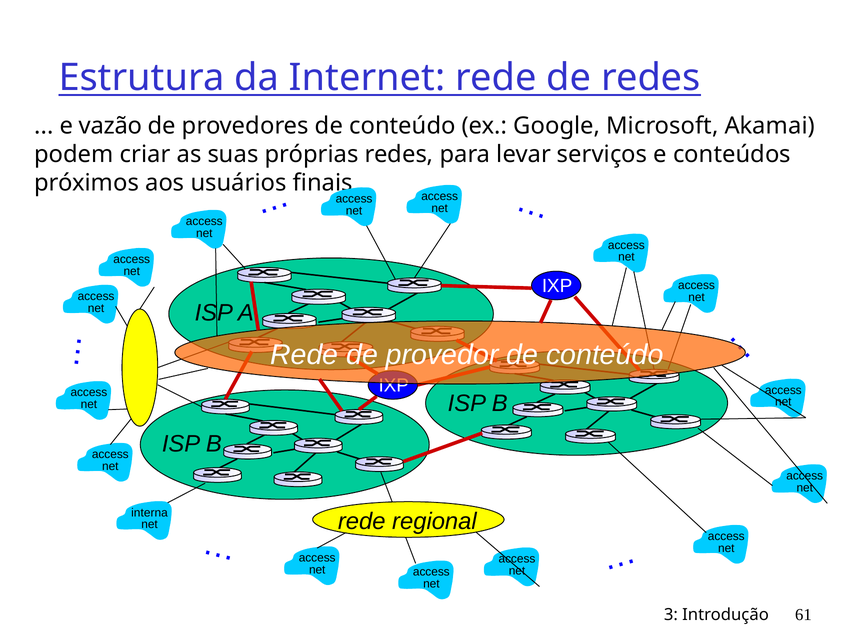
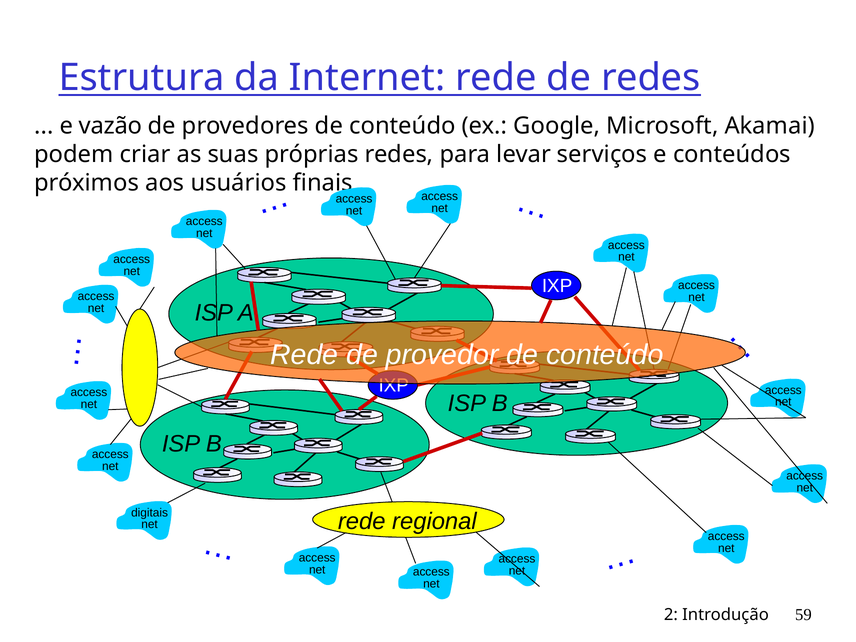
interna: interna -> digitais
3: 3 -> 2
61: 61 -> 59
